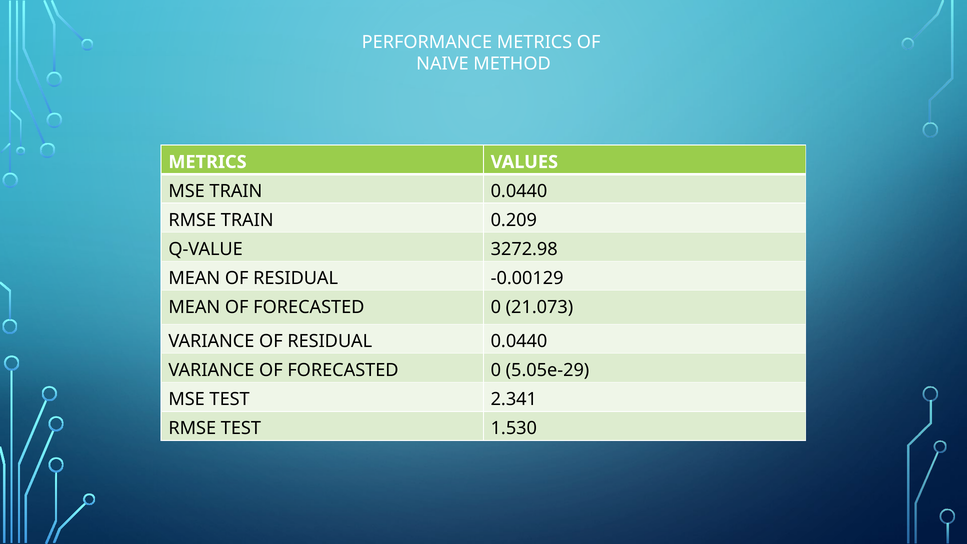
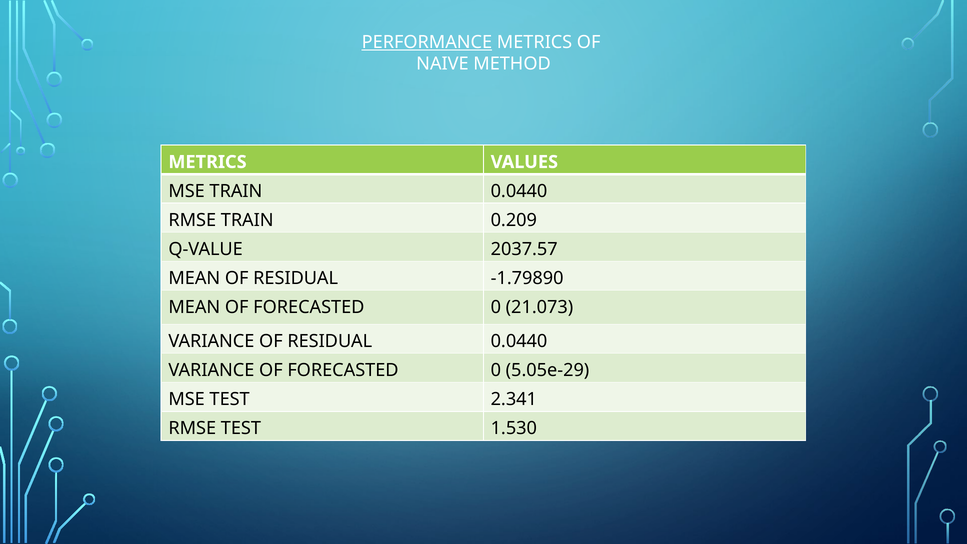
PERFORMANCE underline: none -> present
3272.98: 3272.98 -> 2037.57
-0.00129: -0.00129 -> -1.79890
